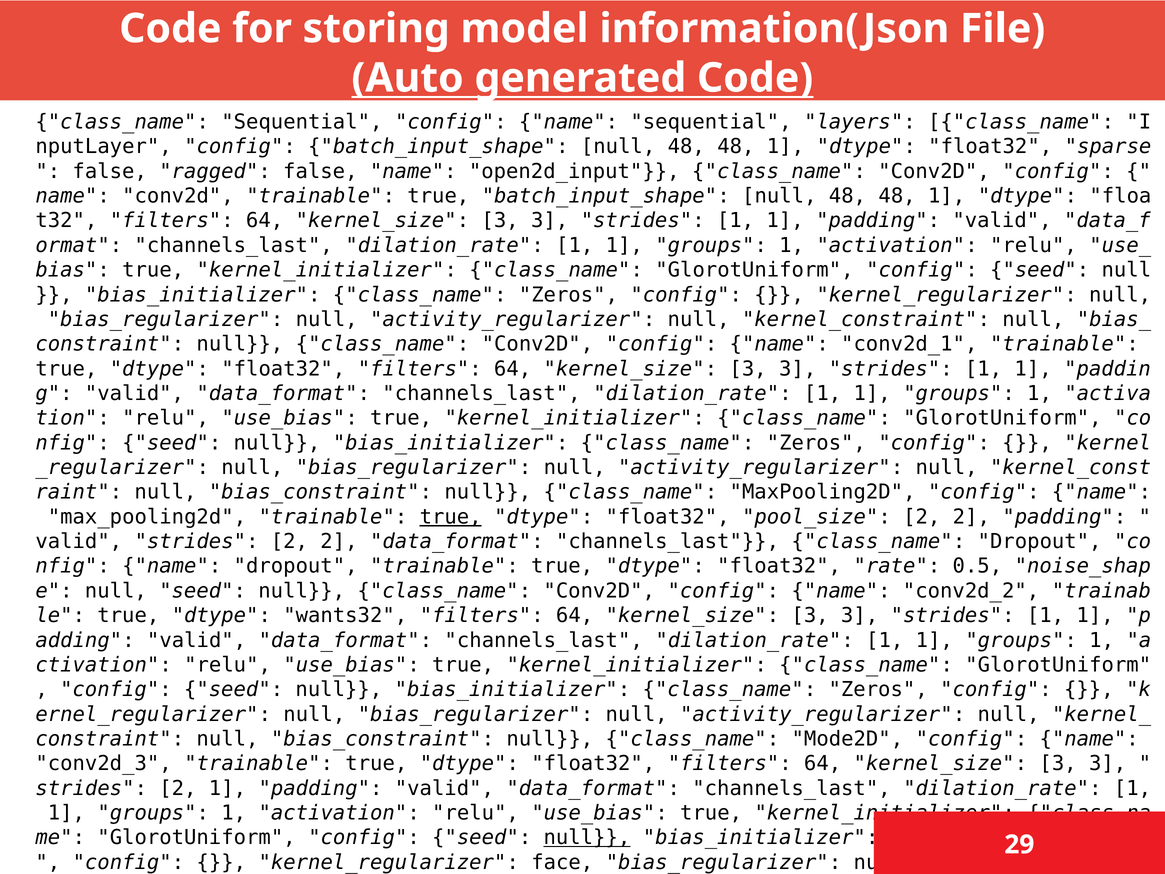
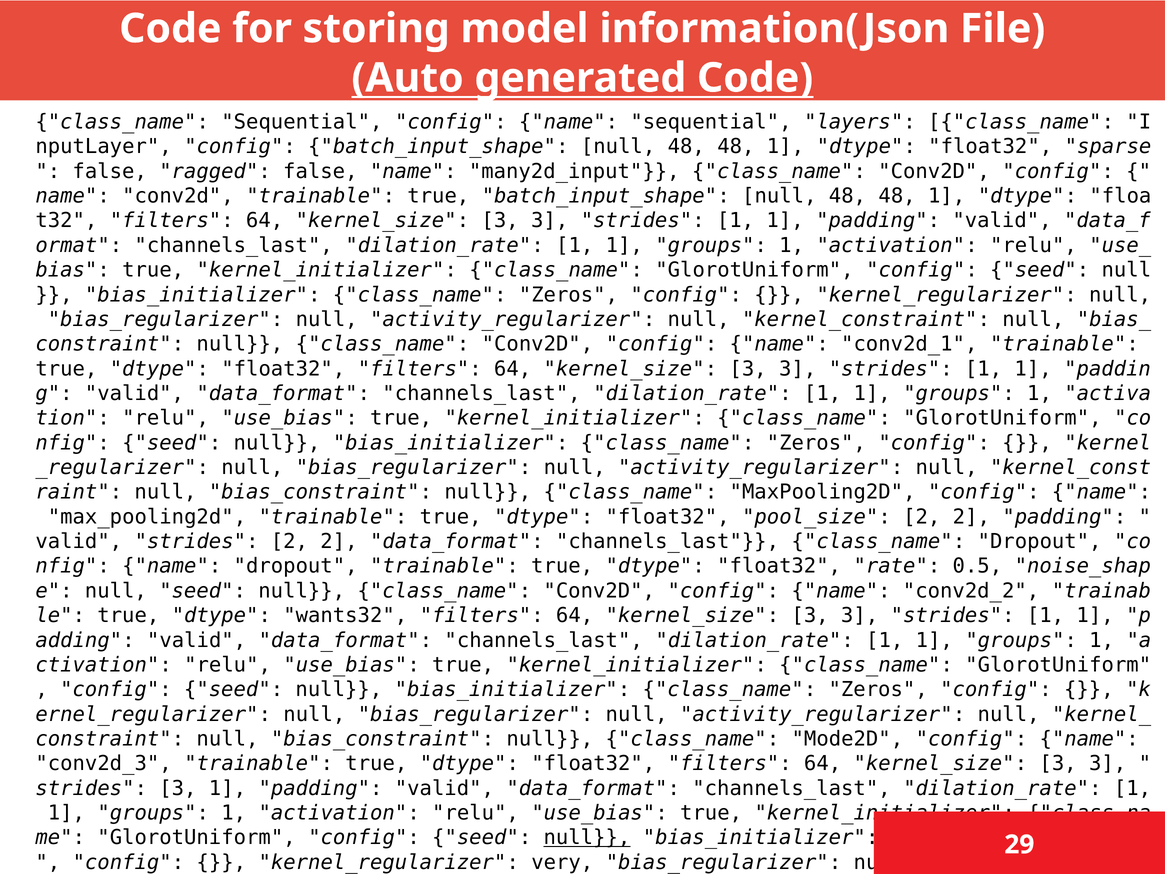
open2d_input: open2d_input -> many2d_input
true at (451, 517) underline: present -> none
2 at (178, 788): 2 -> 3
face: face -> very
